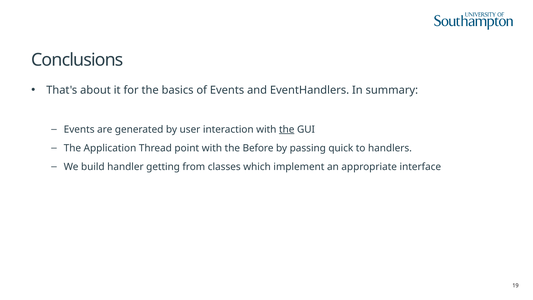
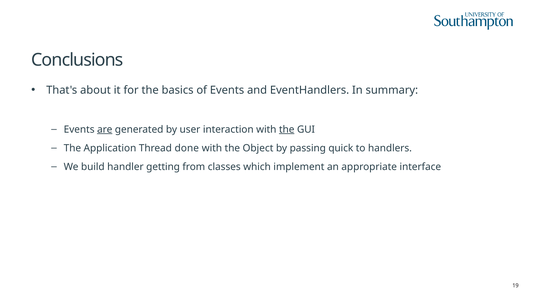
are underline: none -> present
point: point -> done
Before: Before -> Object
